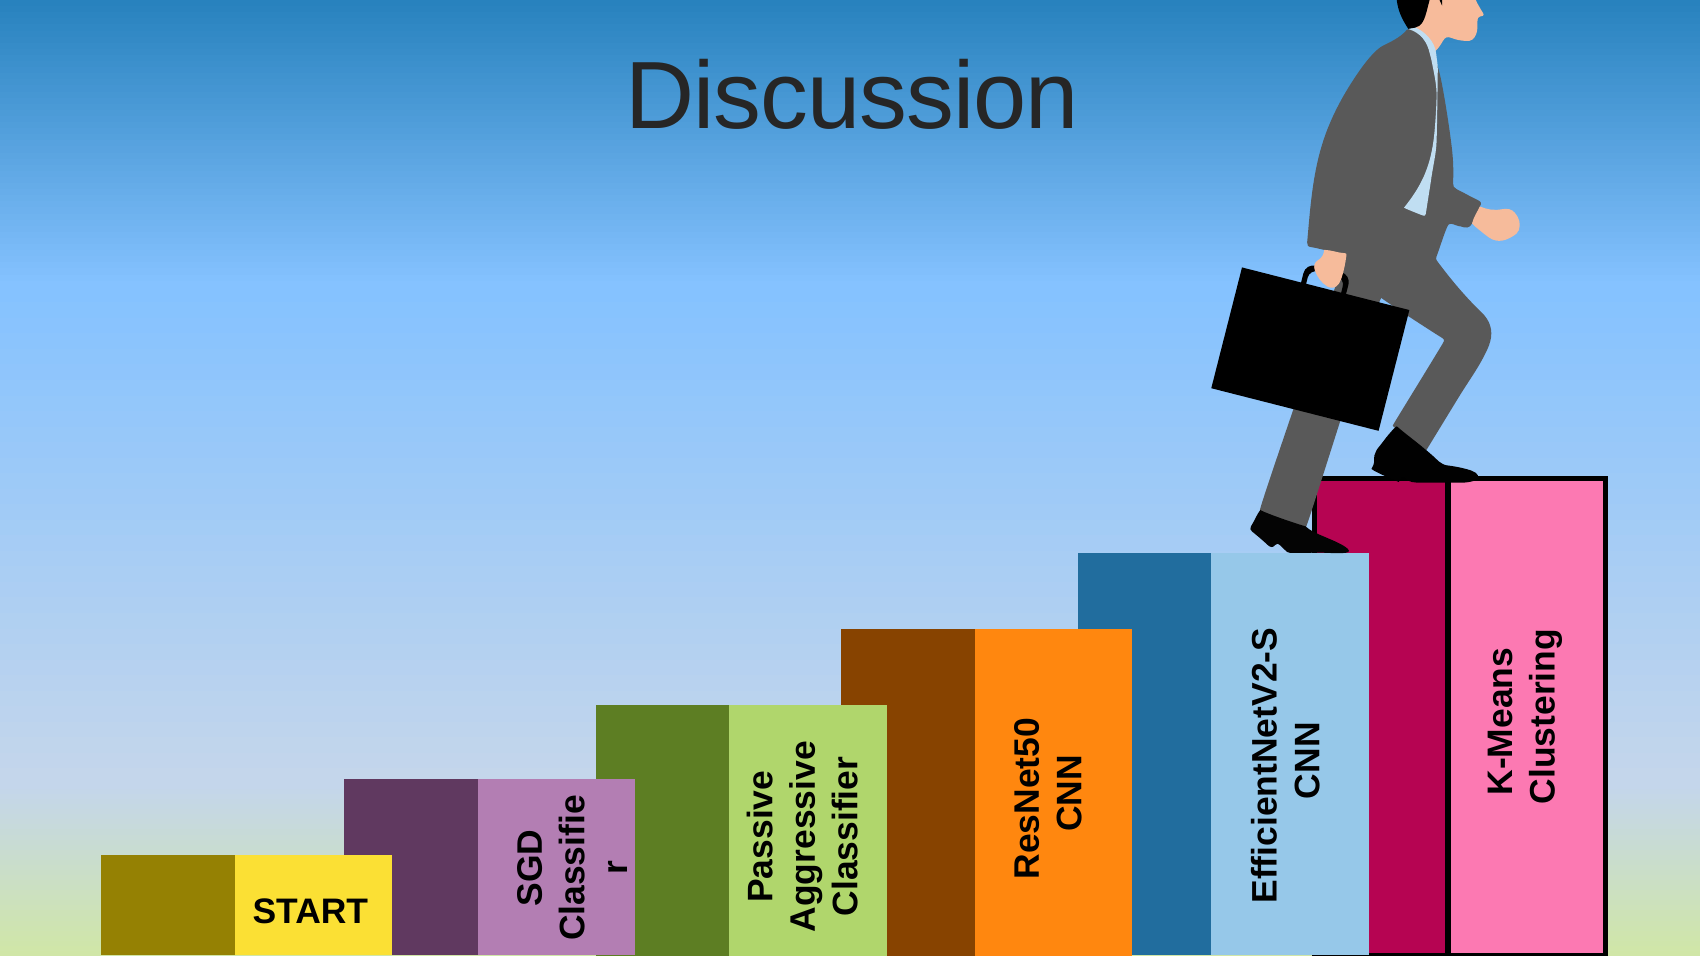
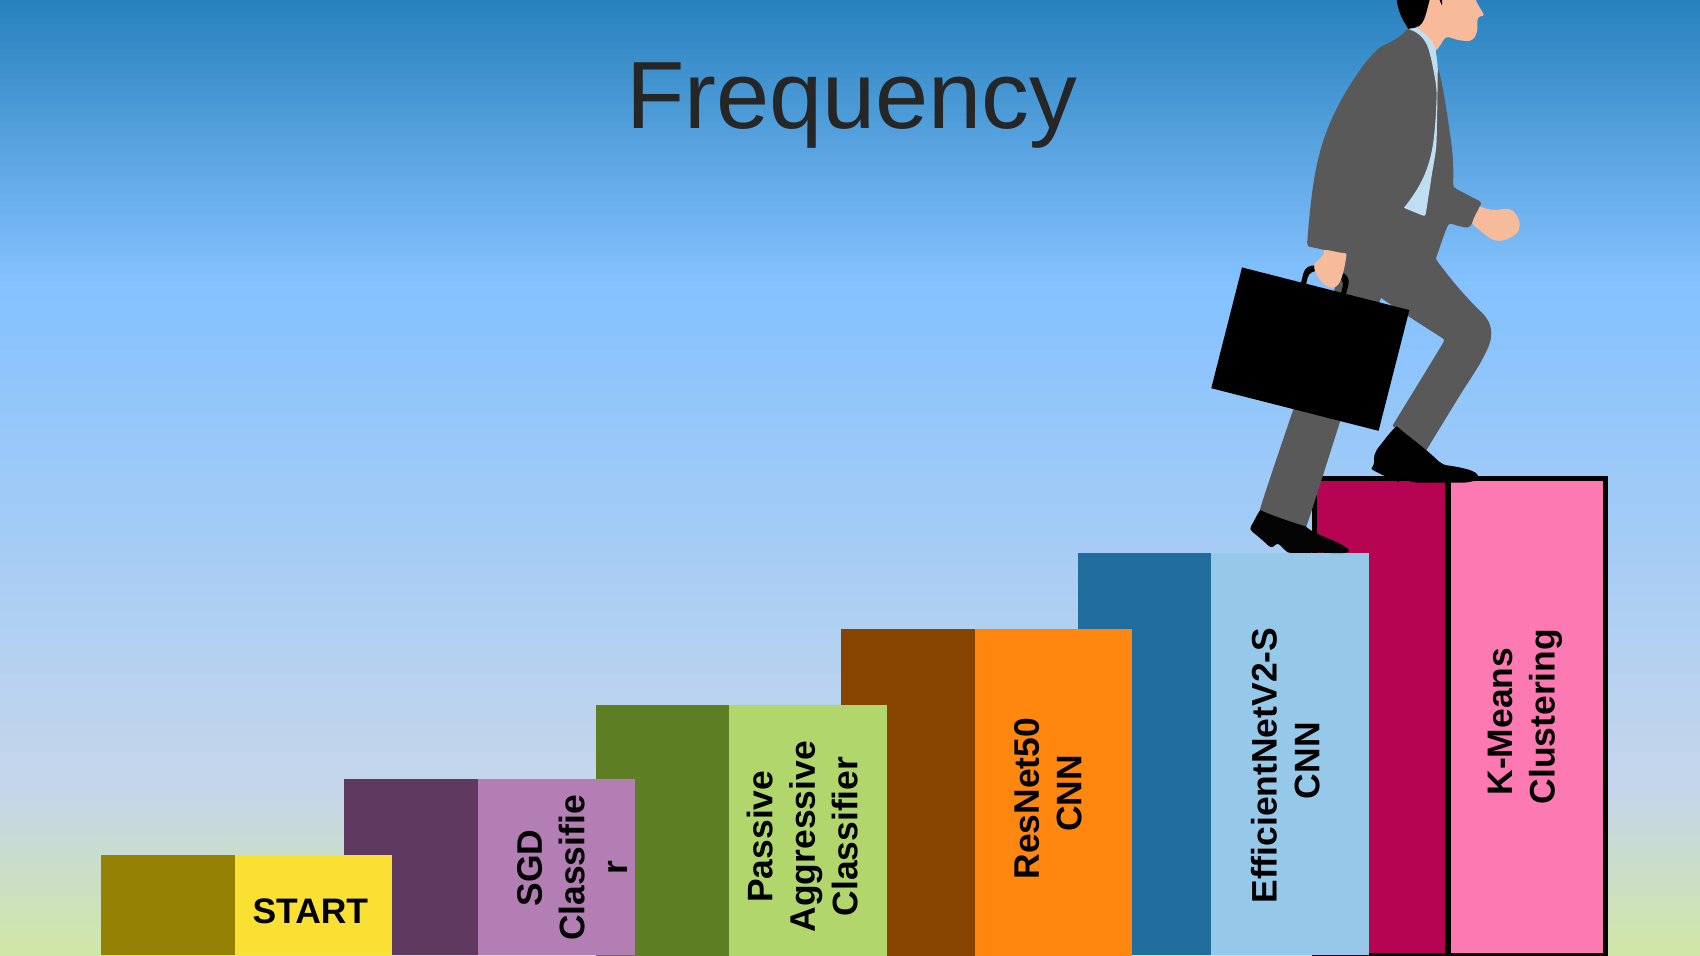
Discussion: Discussion -> Frequency
